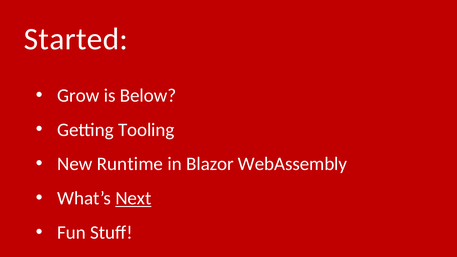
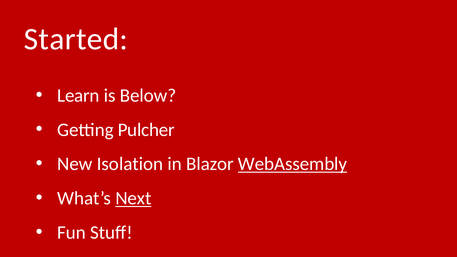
Grow: Grow -> Learn
Tooling: Tooling -> Pulcher
Runtime: Runtime -> Isolation
WebAssembly underline: none -> present
